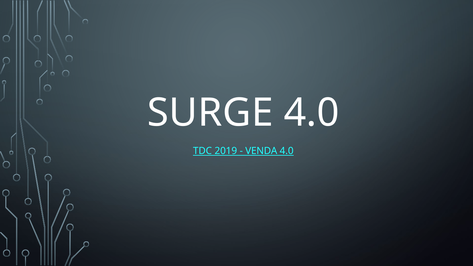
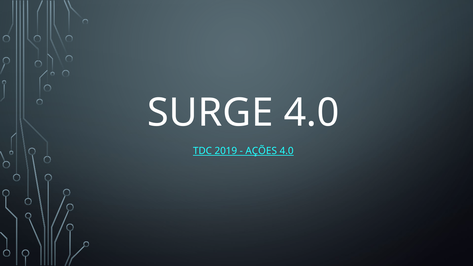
VENDA: VENDA -> AÇÕES
